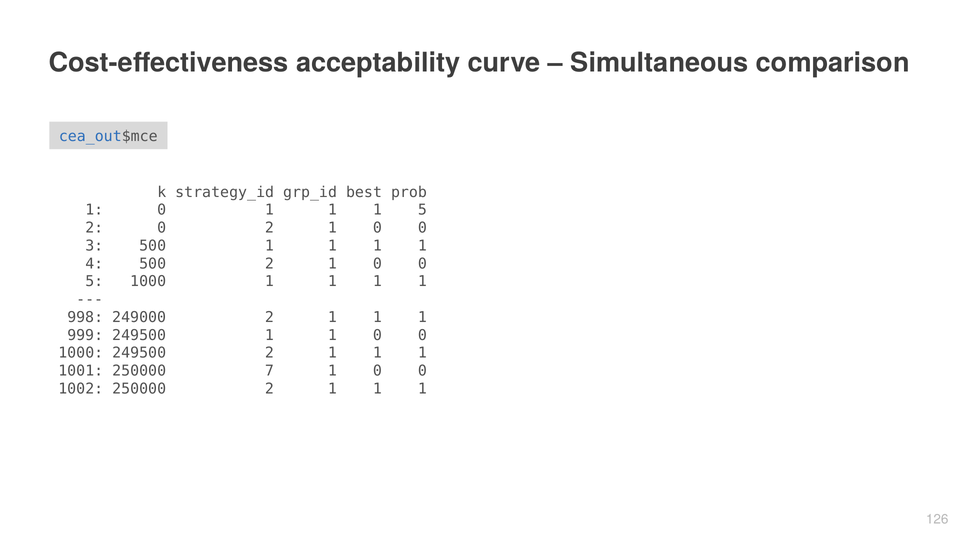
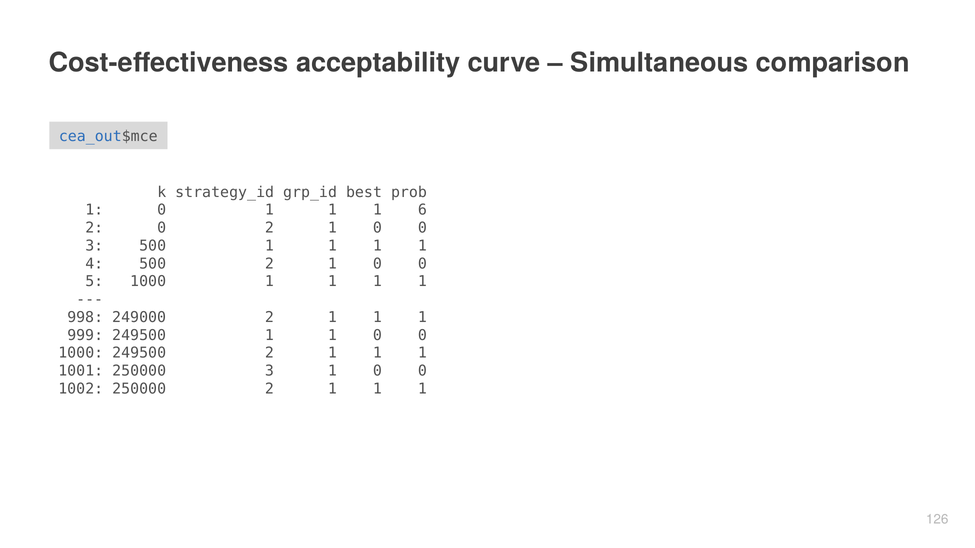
1 5: 5 -> 6
250000 7: 7 -> 3
